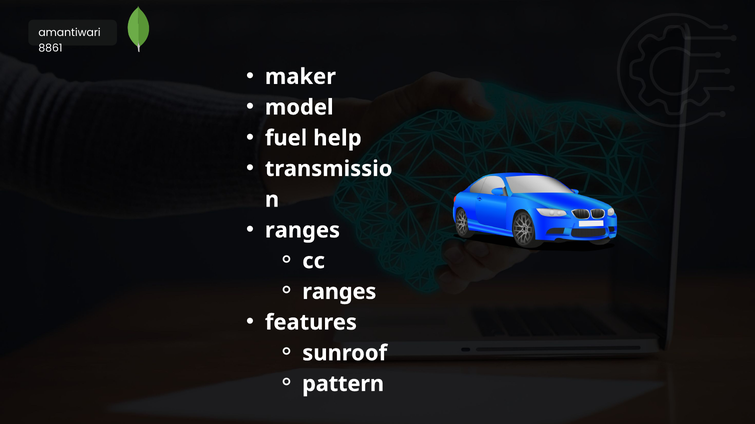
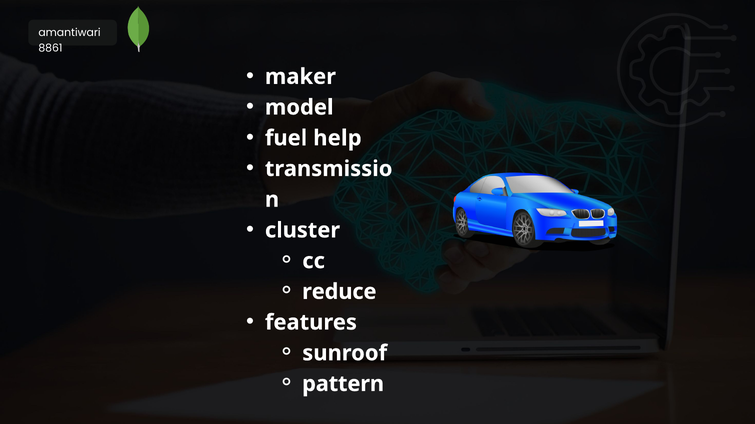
ranges at (302, 231): ranges -> cluster
ranges at (339, 292): ranges -> reduce
